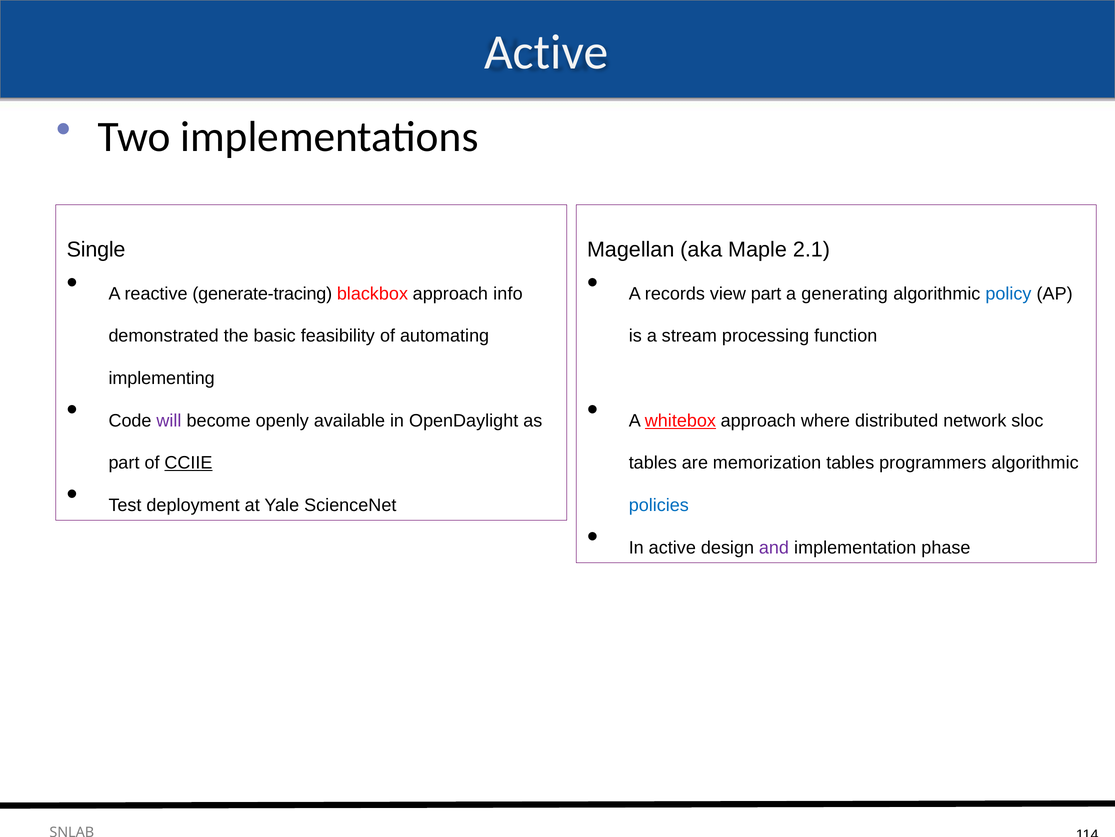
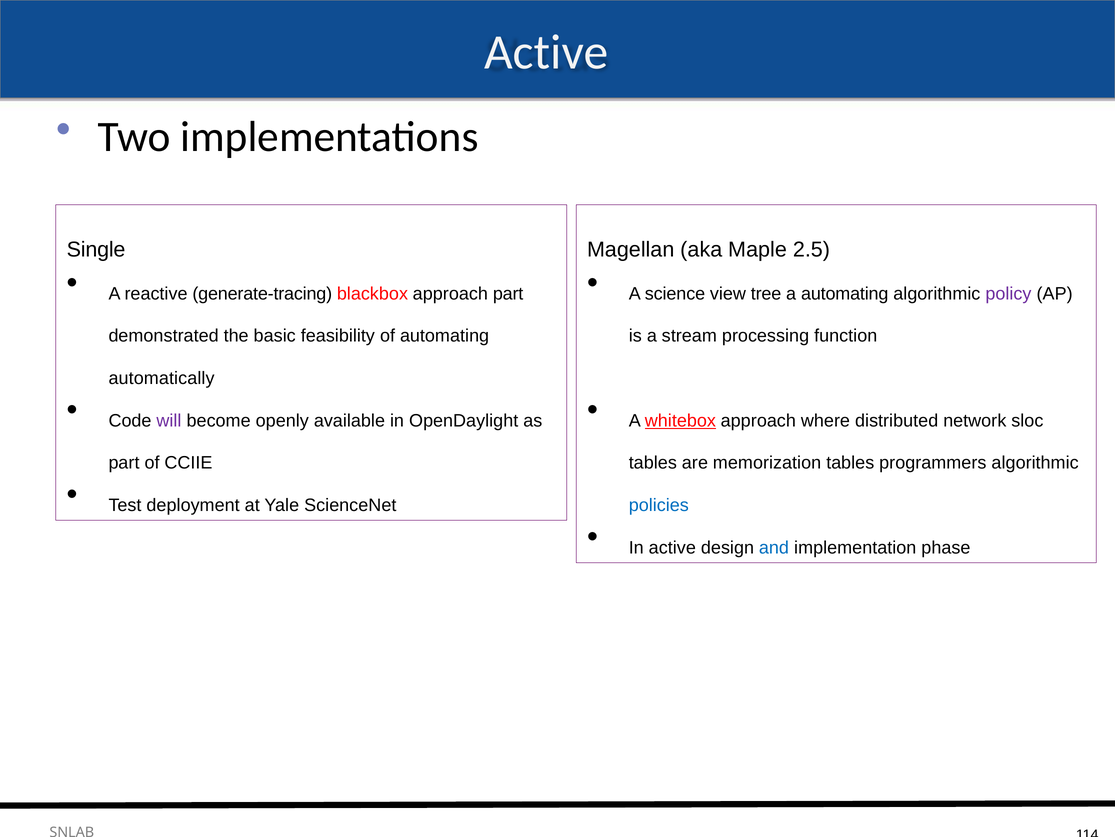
2.1: 2.1 -> 2.5
approach info: info -> part
records: records -> science
view part: part -> tree
a generating: generating -> automating
policy colour: blue -> purple
implementing: implementing -> automatically
CCIIE underline: present -> none
and colour: purple -> blue
